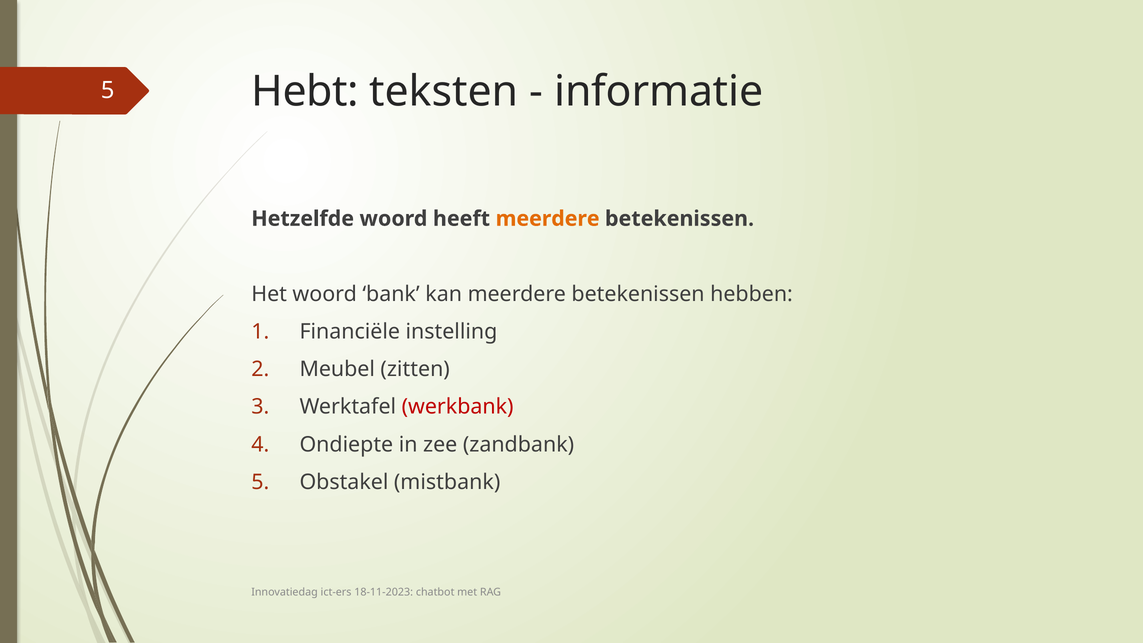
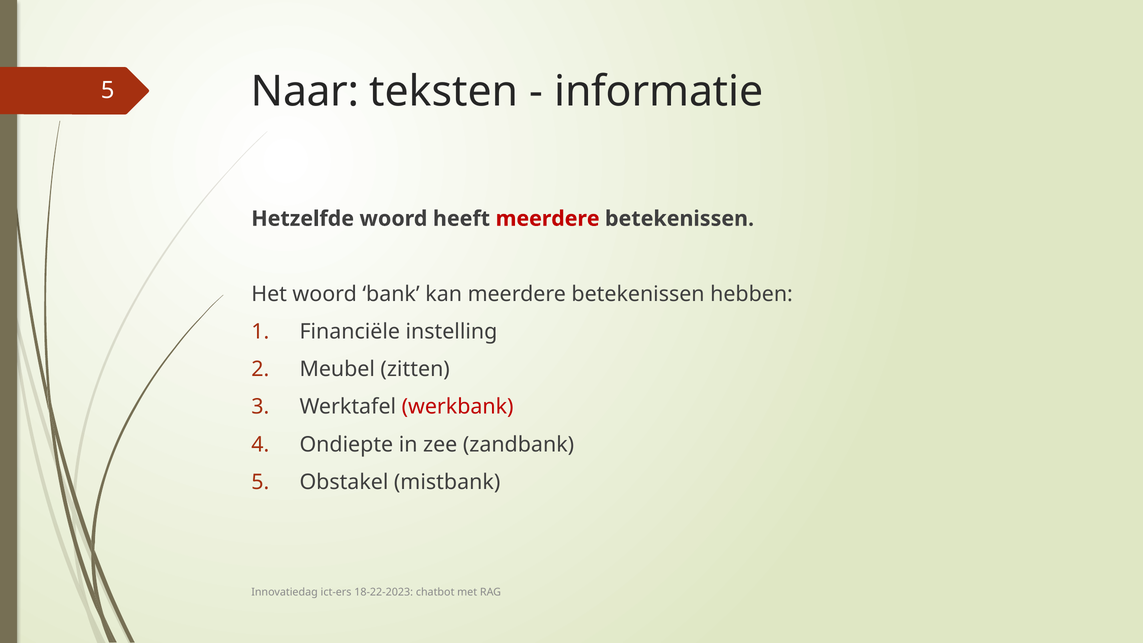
Hebt: Hebt -> Naar
meerdere at (548, 219) colour: orange -> red
18-11-2023: 18-11-2023 -> 18-22-2023
